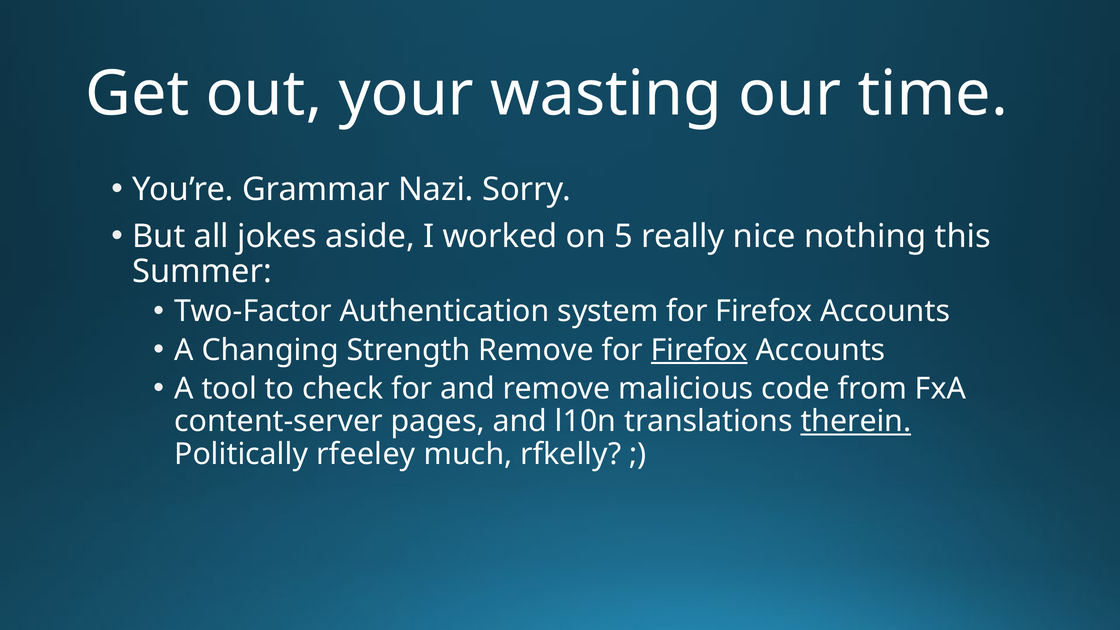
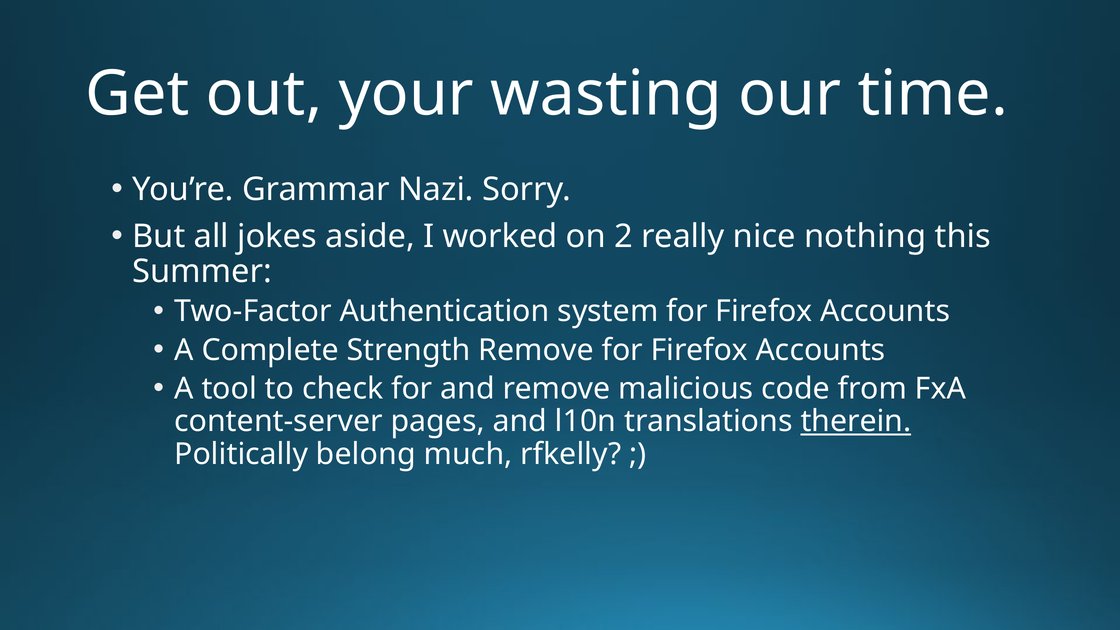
5: 5 -> 2
Changing: Changing -> Complete
Firefox at (699, 350) underline: present -> none
rfeeley: rfeeley -> belong
